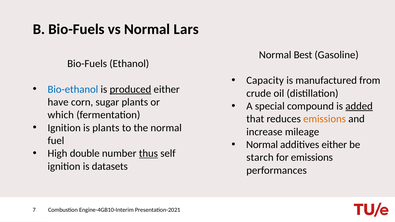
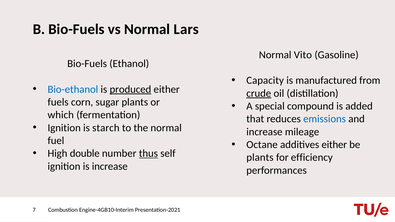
Best: Best -> Vito
crude underline: none -> present
have: have -> fuels
added underline: present -> none
emissions at (325, 119) colour: orange -> blue
is plants: plants -> starch
Normal at (262, 145): Normal -> Octane
starch at (260, 158): starch -> plants
for emissions: emissions -> efficiency
is datasets: datasets -> increase
